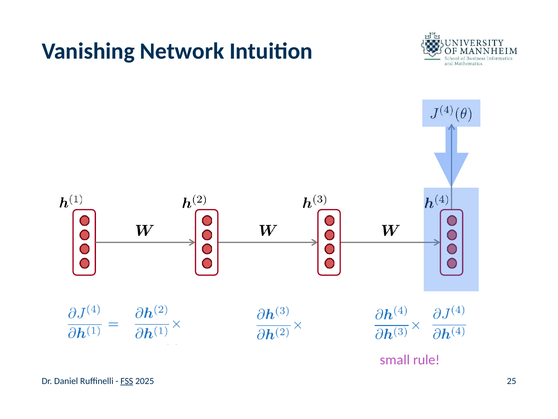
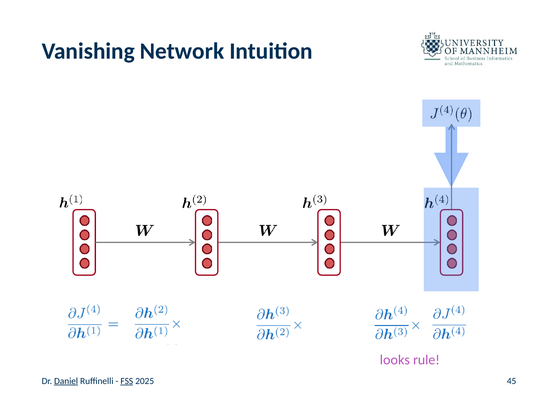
small: small -> looks
Daniel underline: none -> present
25: 25 -> 45
